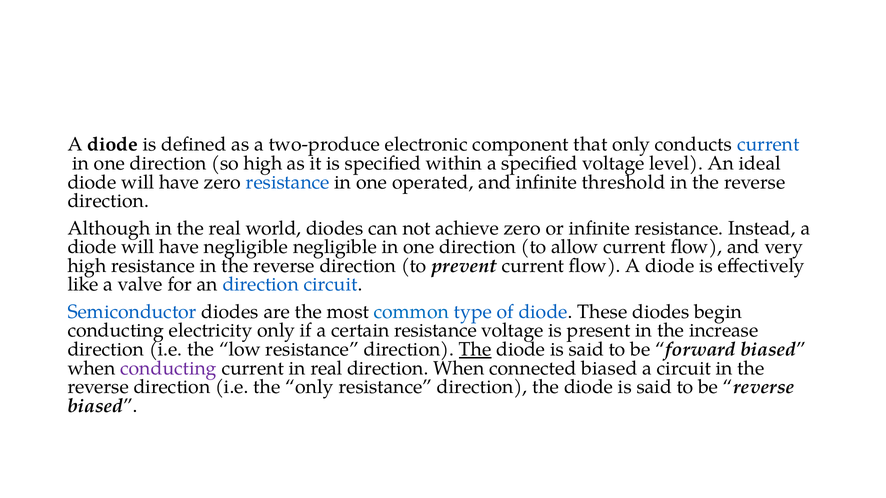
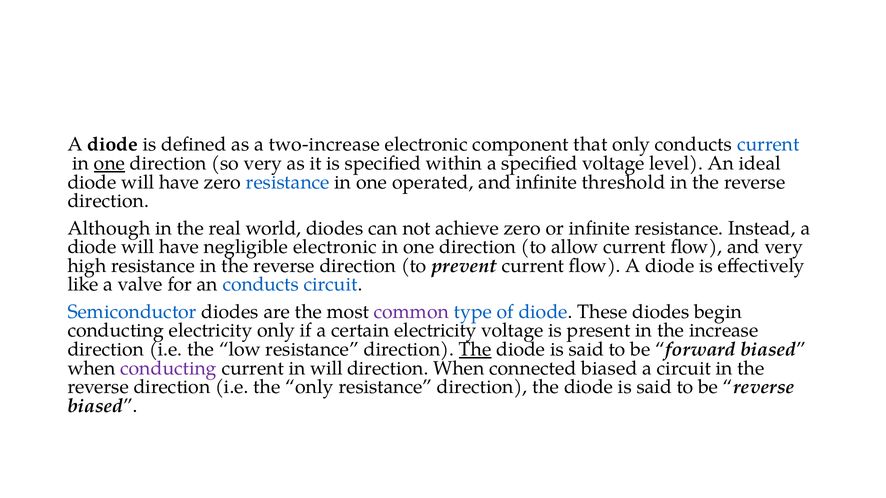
two-produce: two-produce -> two-increase
one at (110, 163) underline: none -> present
so high: high -> very
negligible negligible: negligible -> electronic
an direction: direction -> conducts
common colour: blue -> purple
certain resistance: resistance -> electricity
in real: real -> will
